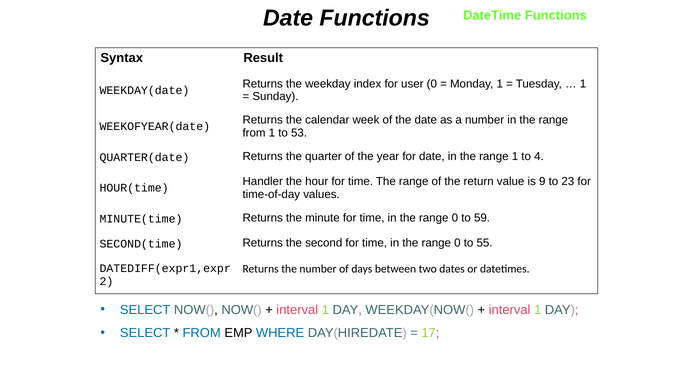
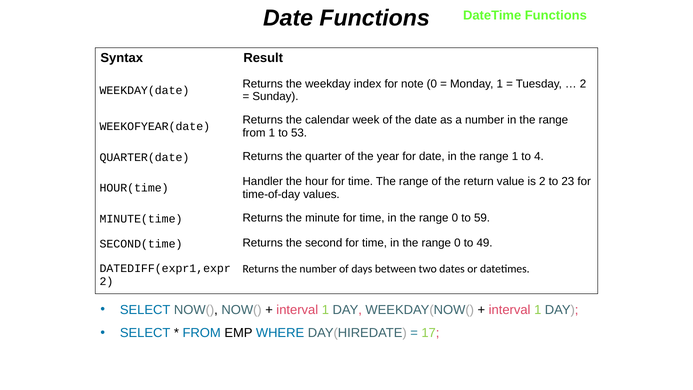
user: user -> note
1 at (583, 84): 1 -> 2
is 9: 9 -> 2
55: 55 -> 49
